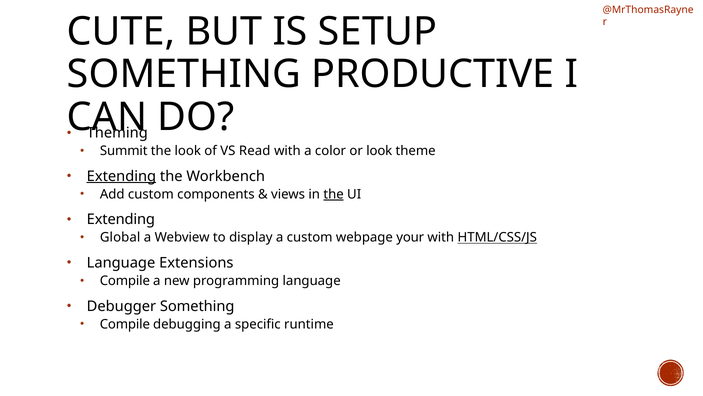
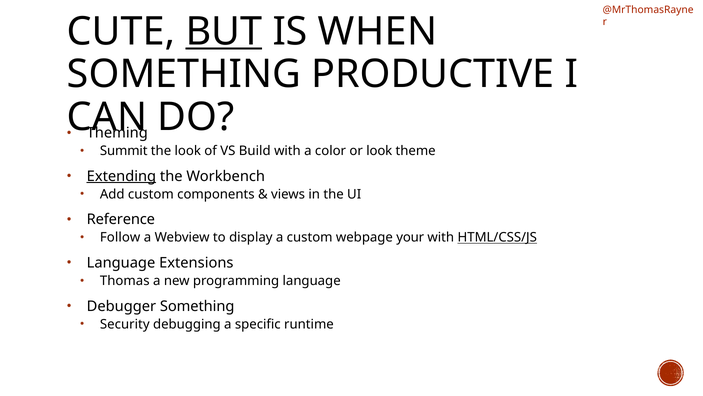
BUT underline: none -> present
SETUP: SETUP -> WHEN
Read: Read -> Build
the at (334, 194) underline: present -> none
Extending at (121, 219): Extending -> Reference
Global: Global -> Follow
Compile at (125, 280): Compile -> Thomas
Compile at (125, 324): Compile -> Security
